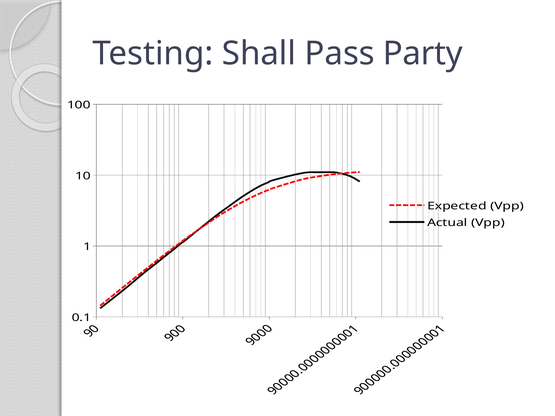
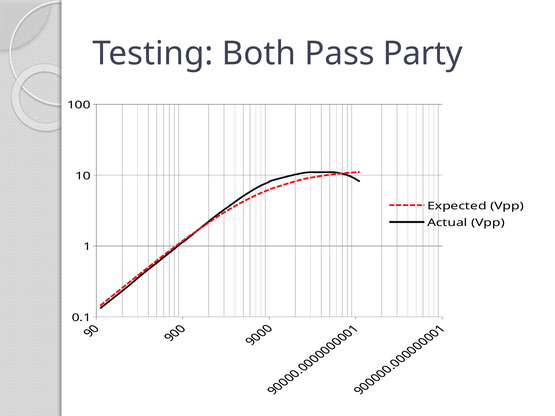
Shall: Shall -> Both
